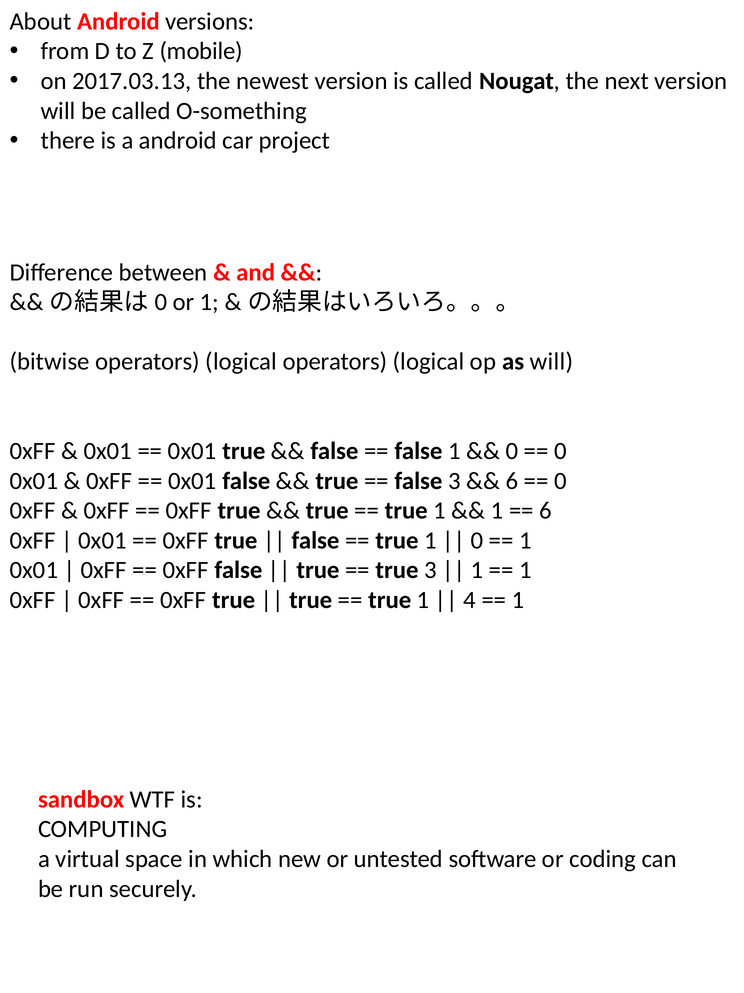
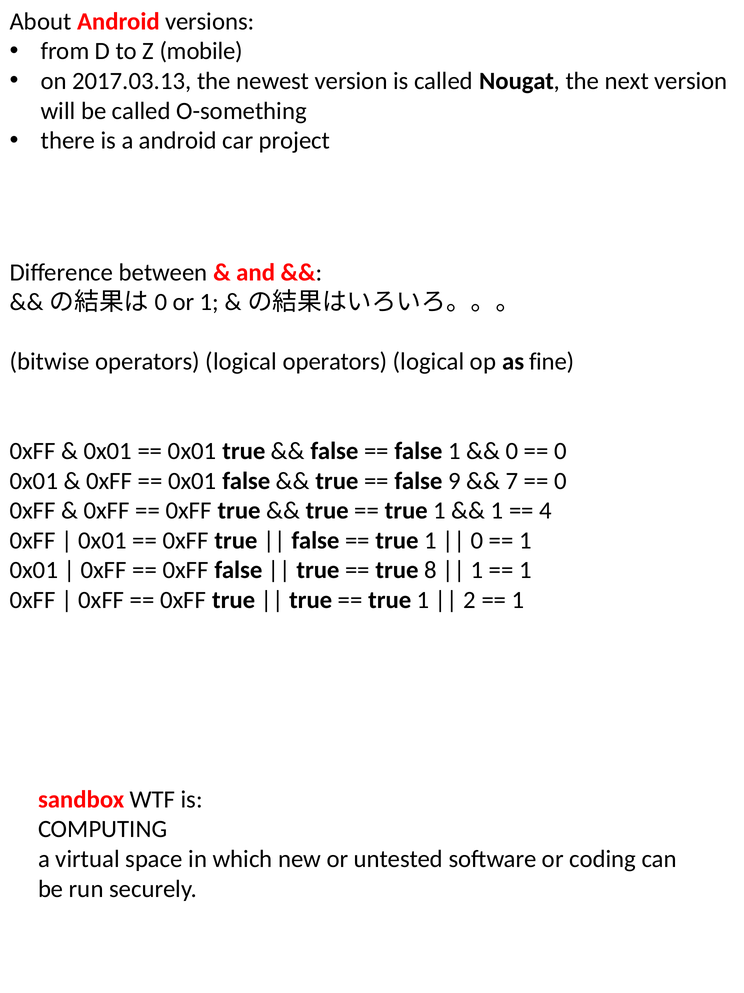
as will: will -> fine
false 3: 3 -> 9
6 at (512, 480): 6 -> 7
6 at (546, 510): 6 -> 4
true 3: 3 -> 8
4: 4 -> 2
